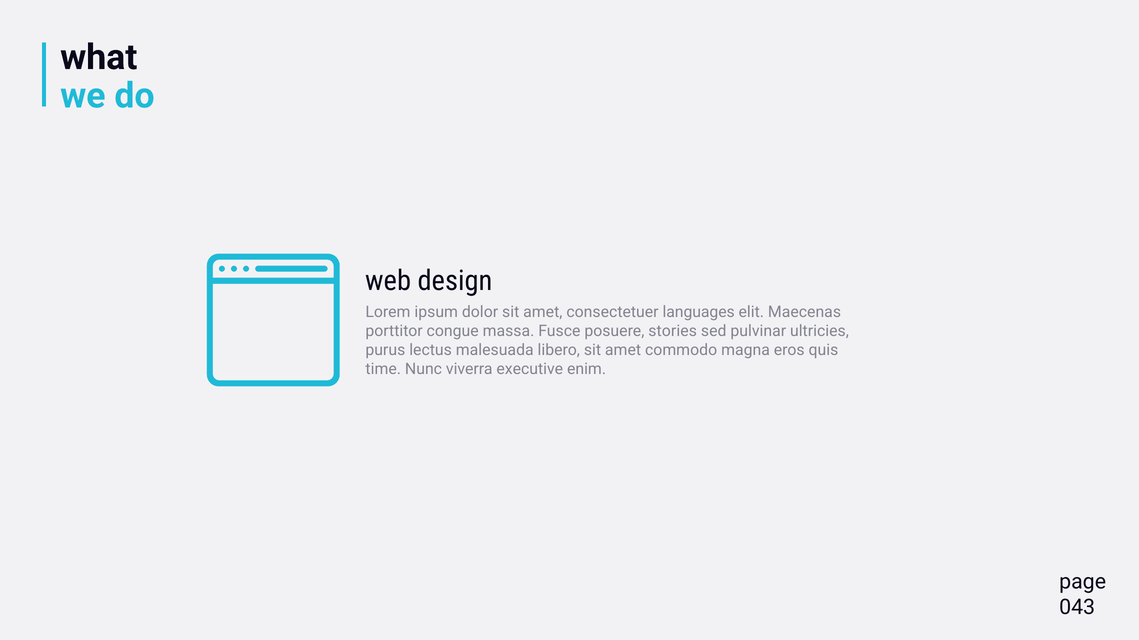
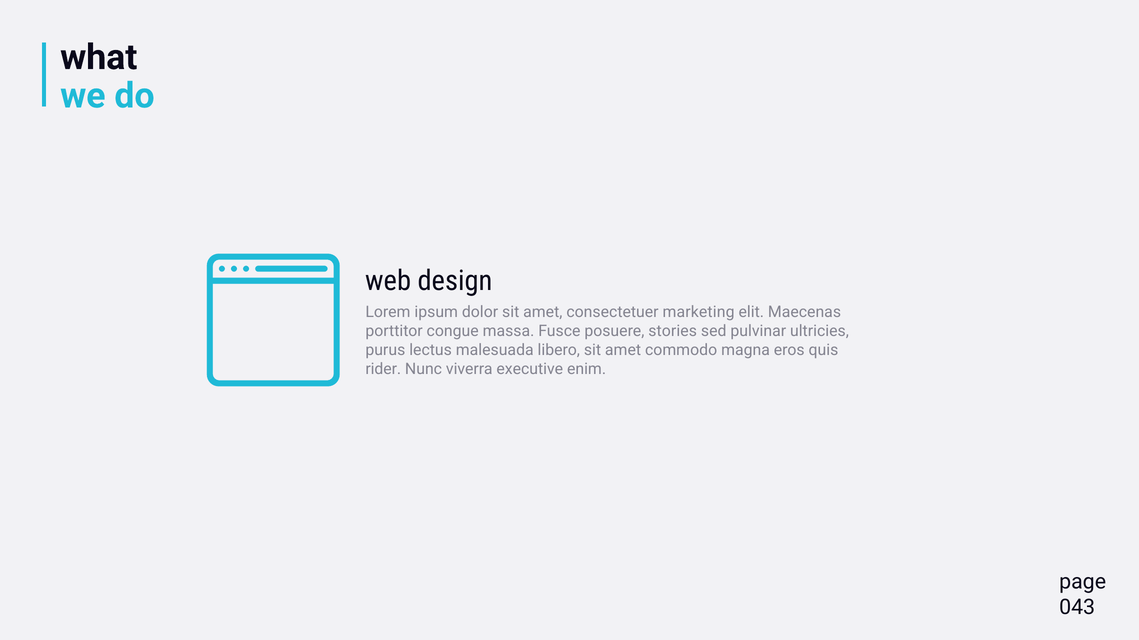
languages: languages -> marketing
time: time -> rider
